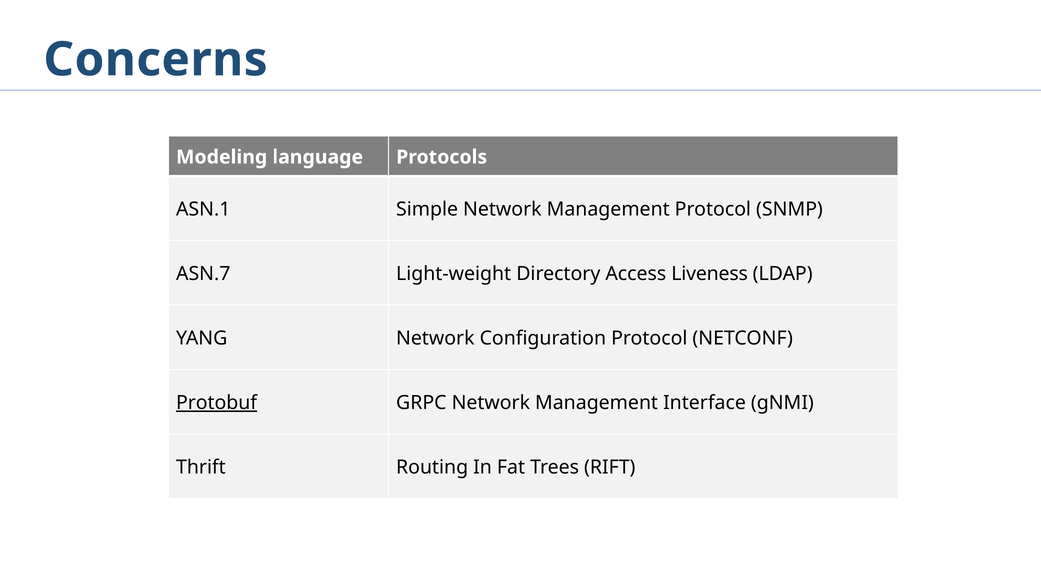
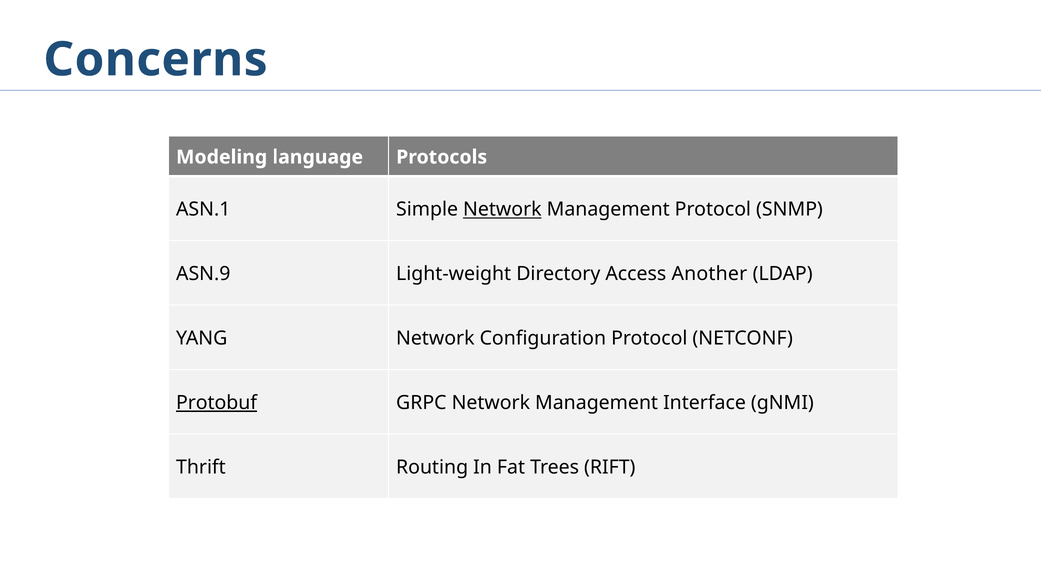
Network at (502, 209) underline: none -> present
ASN.7: ASN.7 -> ASN.9
Liveness: Liveness -> Another
